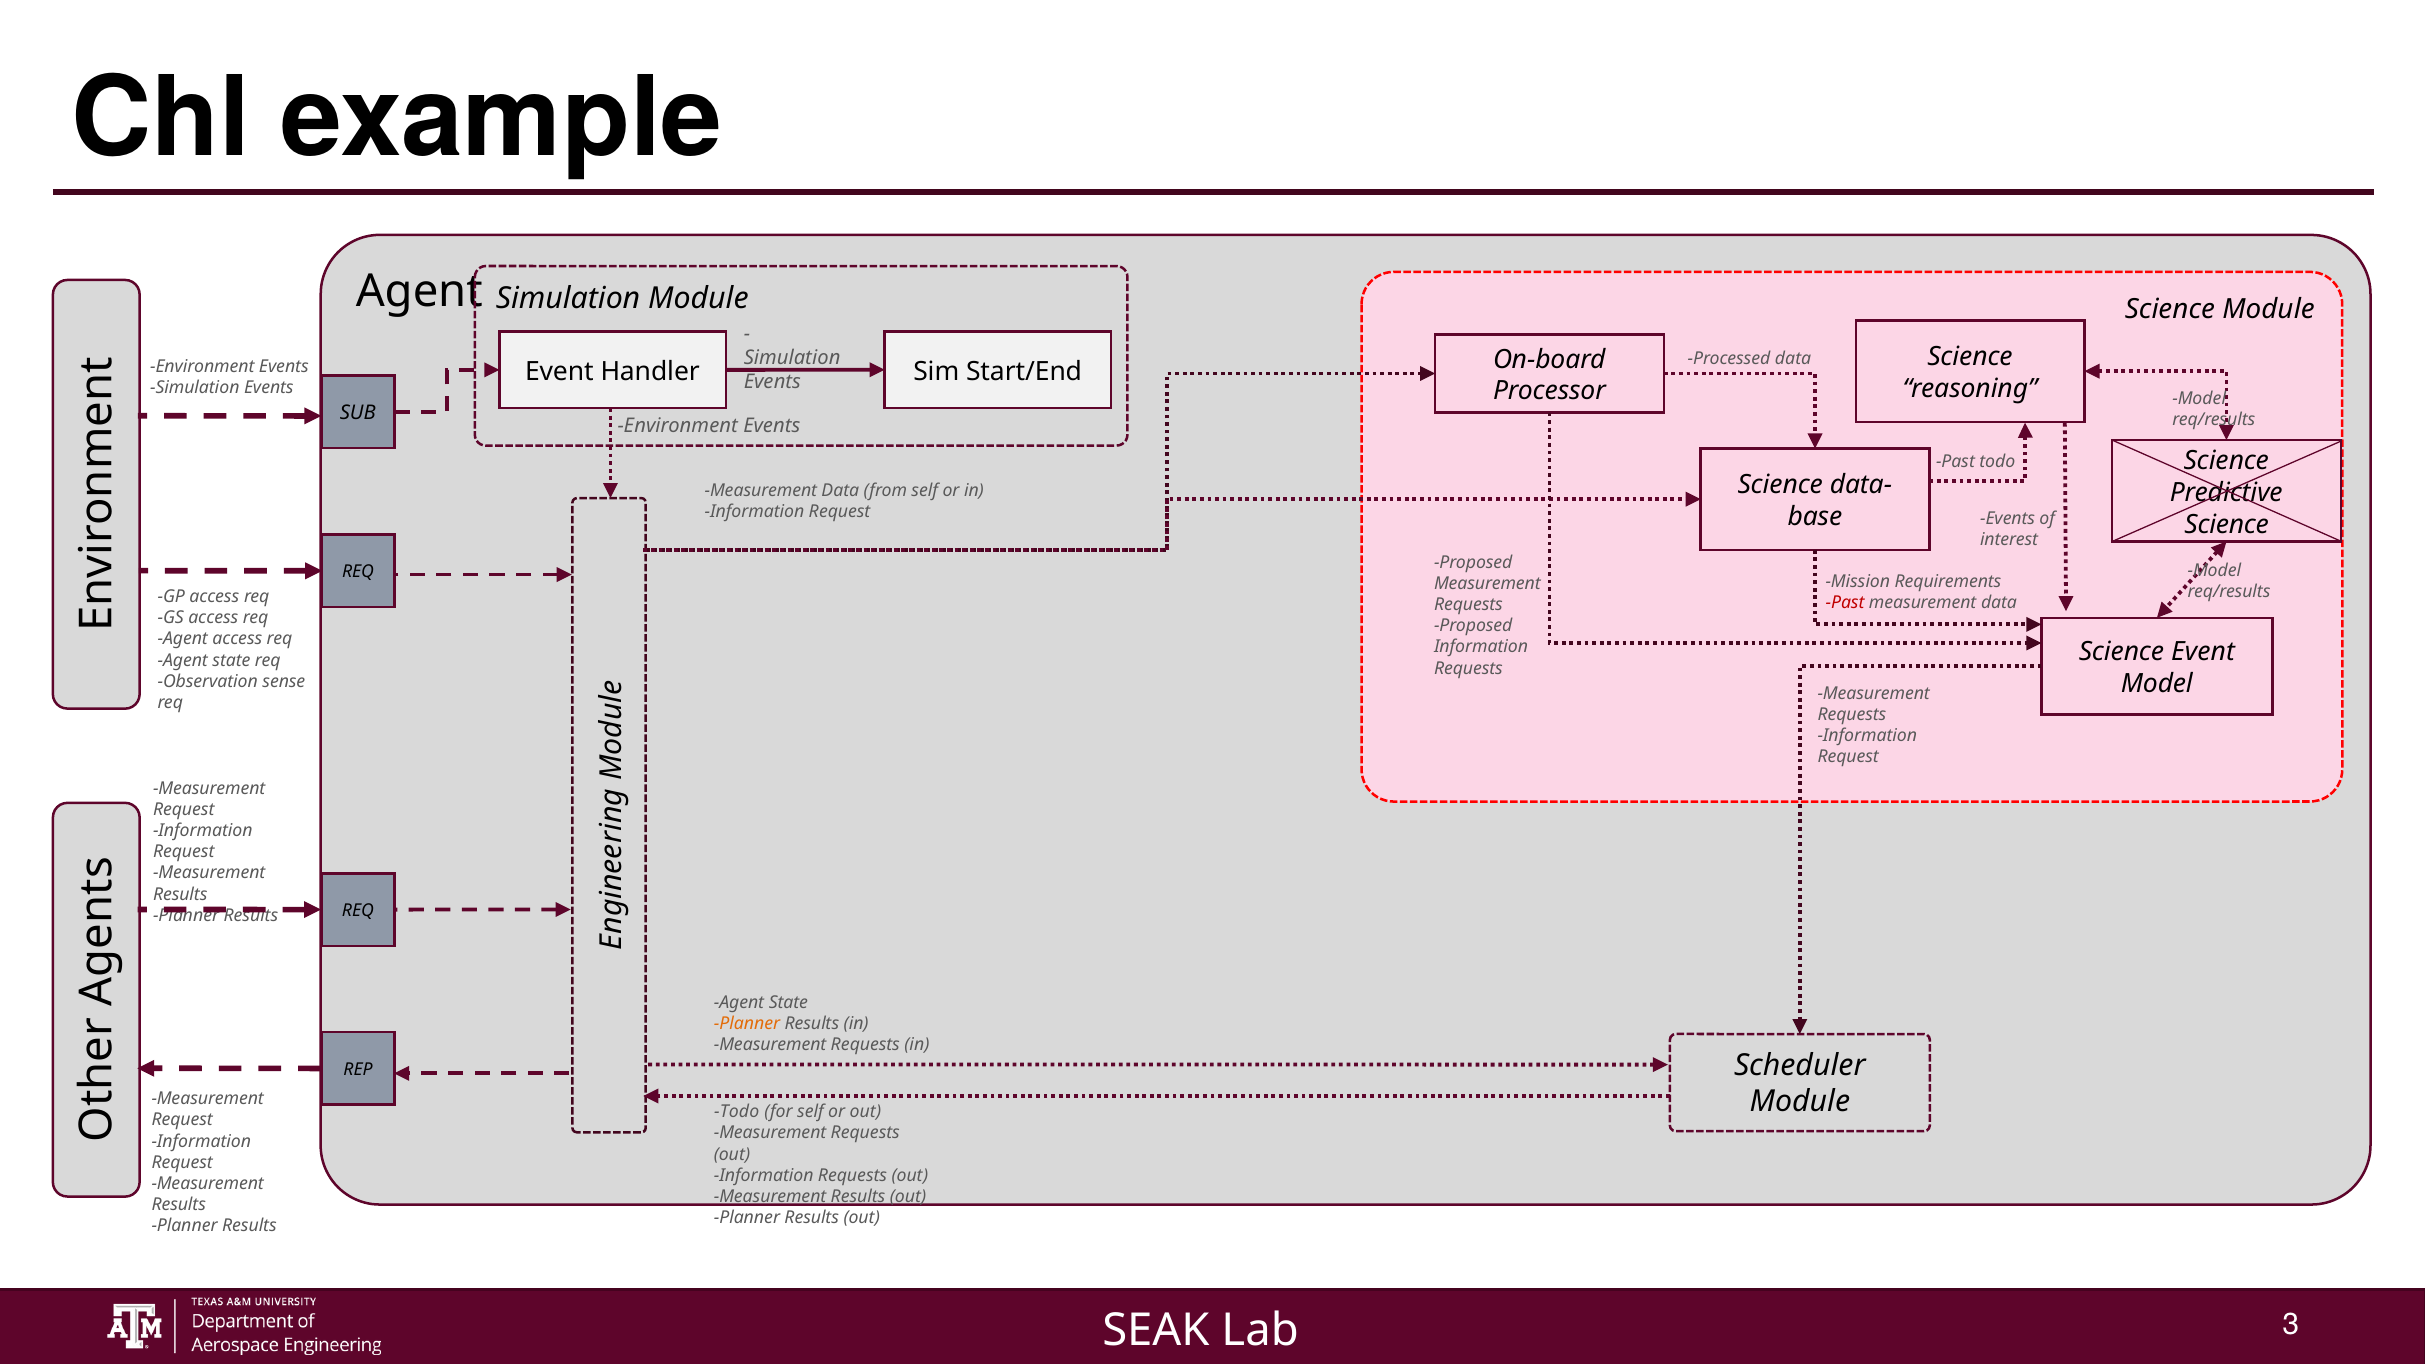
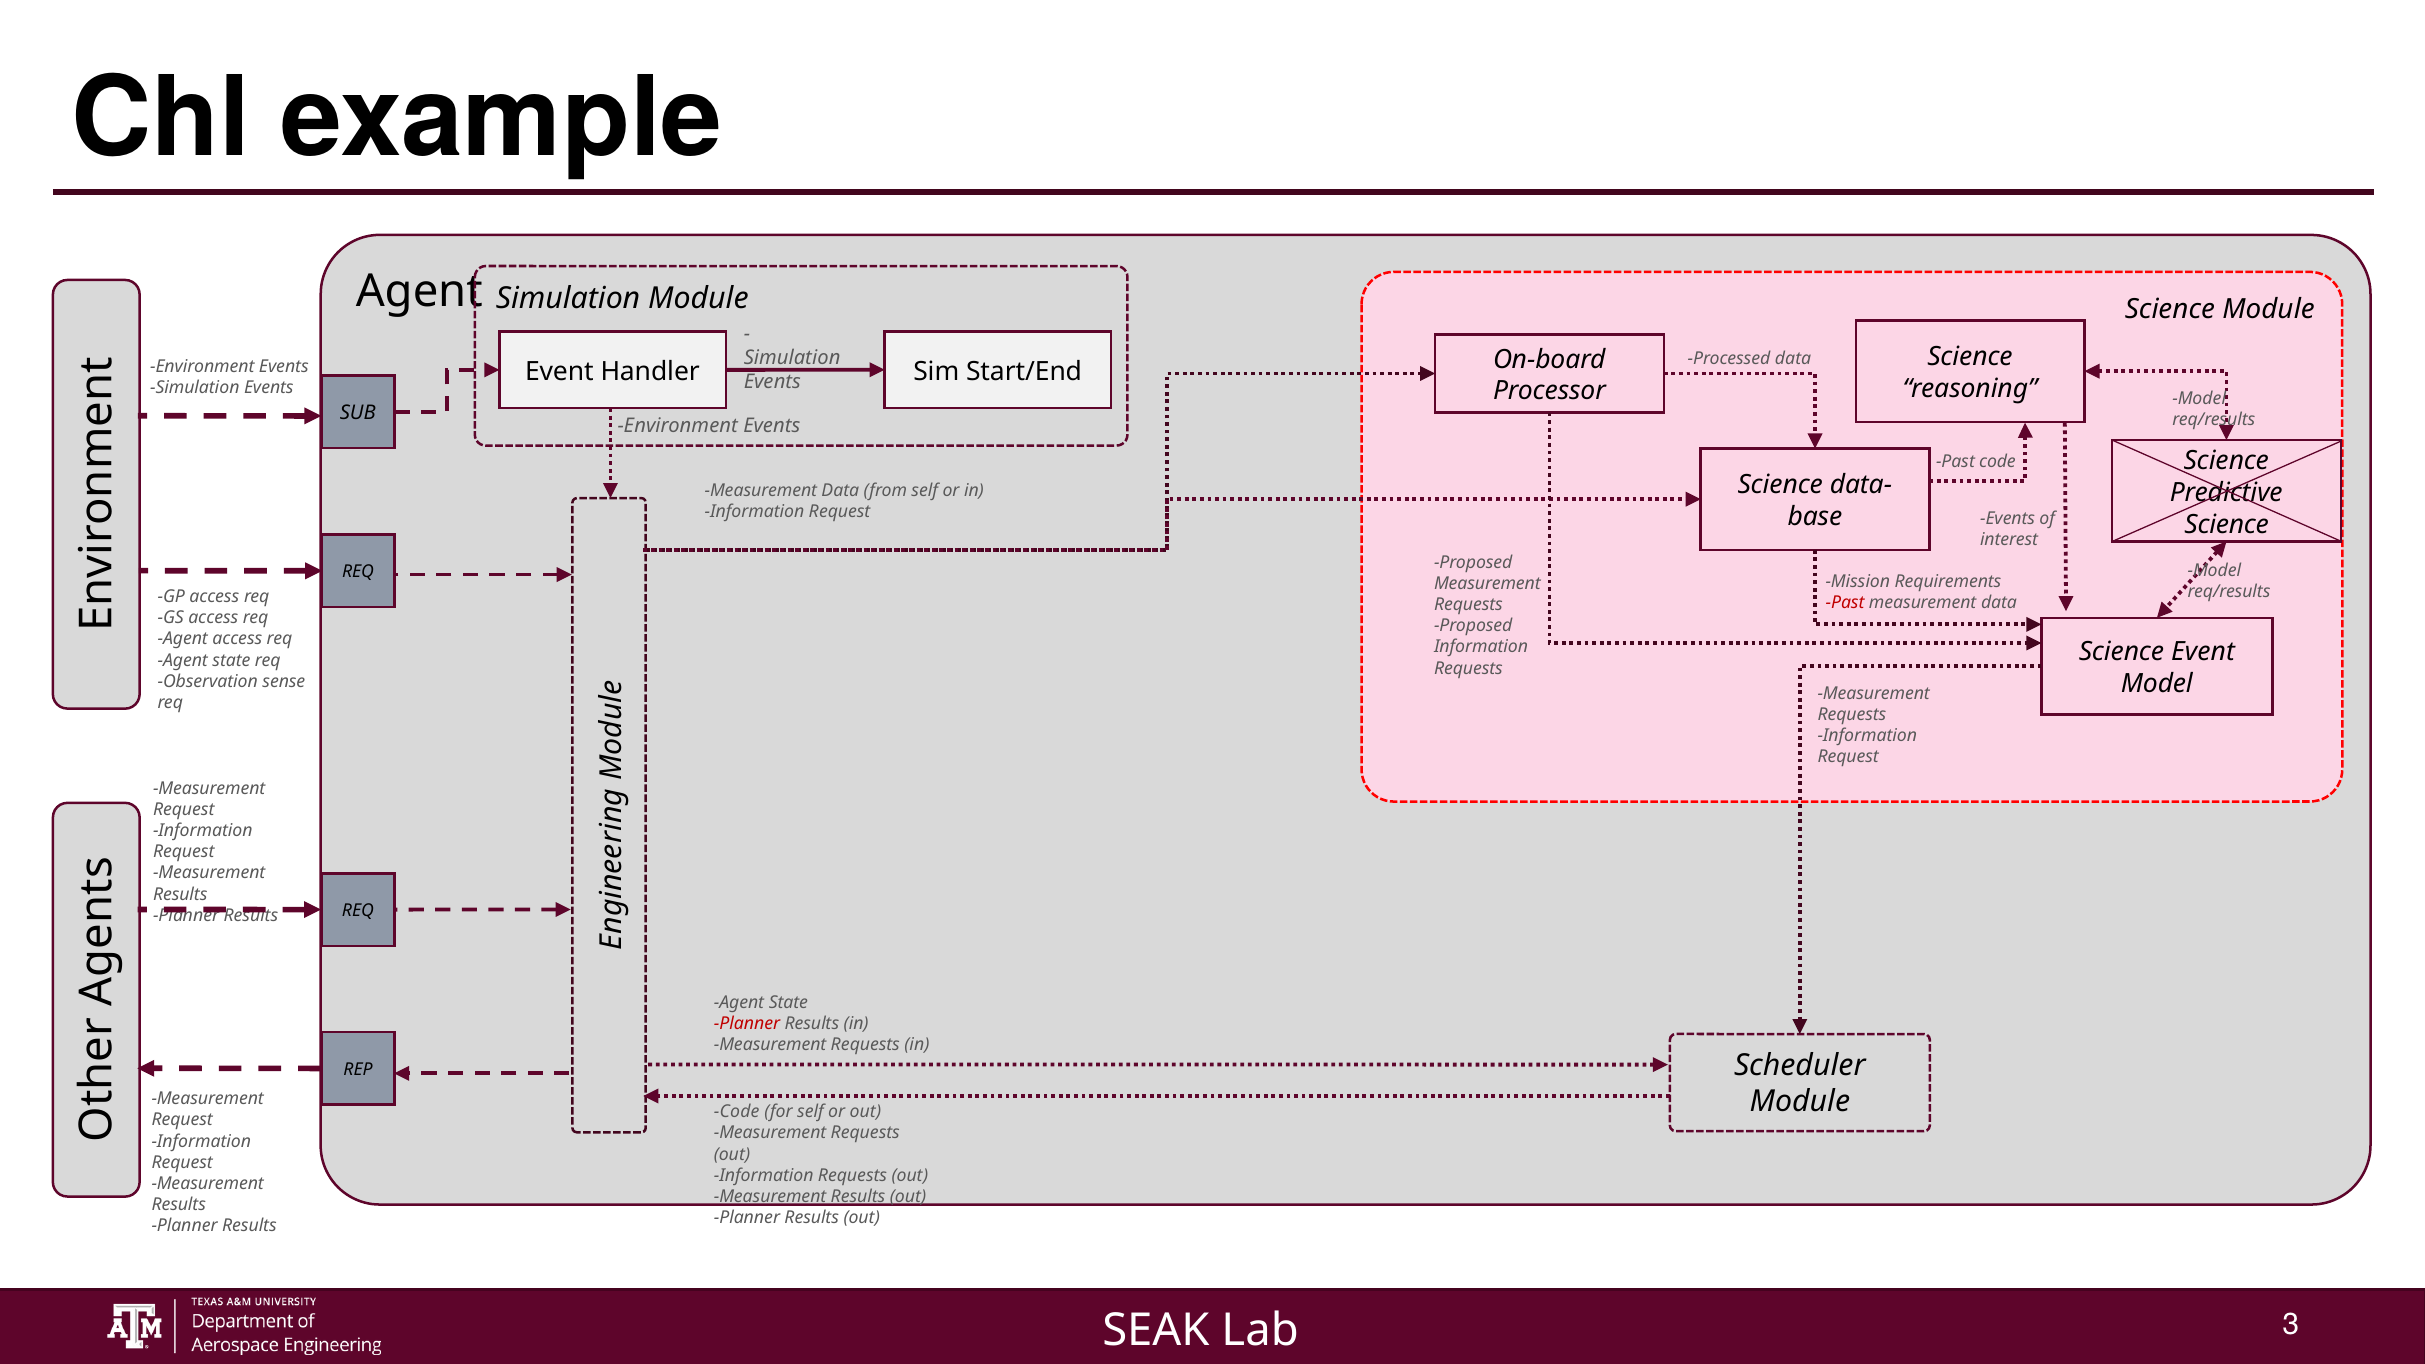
Past todo: todo -> code
Planner at (747, 1024) colour: orange -> red
Todo at (737, 1112): Todo -> Code
